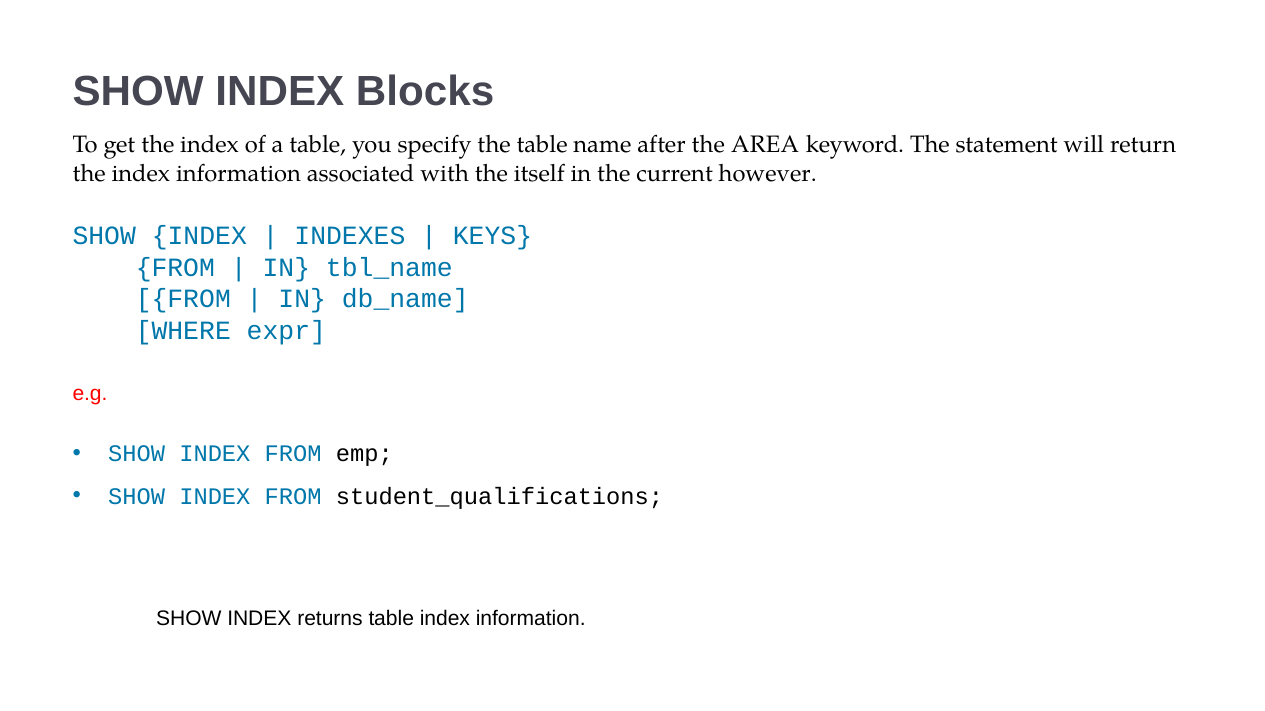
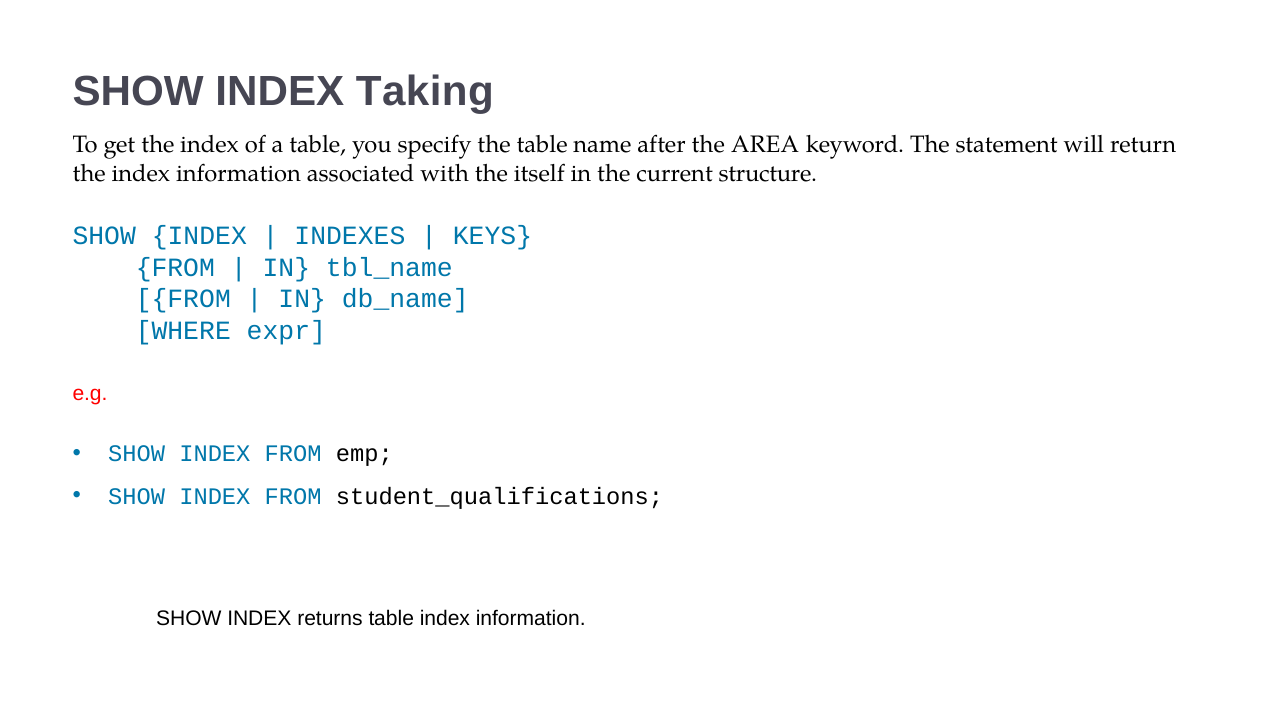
Blocks: Blocks -> Taking
however: however -> structure
